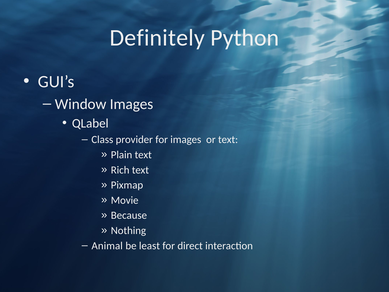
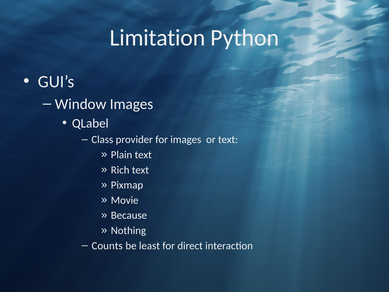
Definitely: Definitely -> Limitation
Animal: Animal -> Counts
